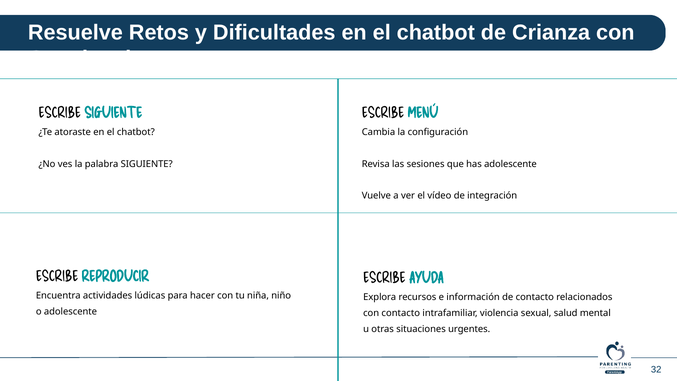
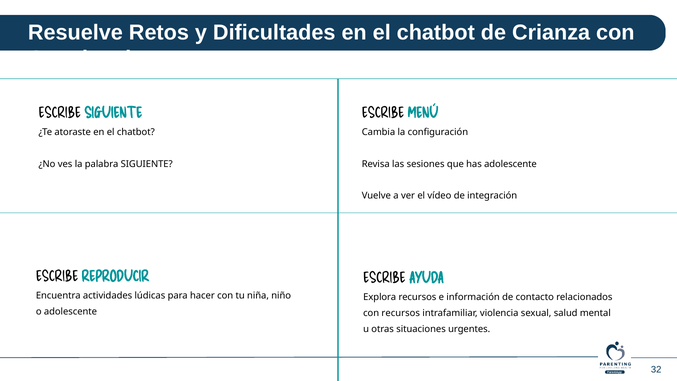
con contacto: contacto -> recursos
